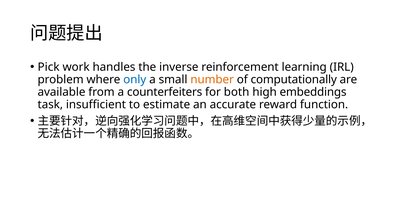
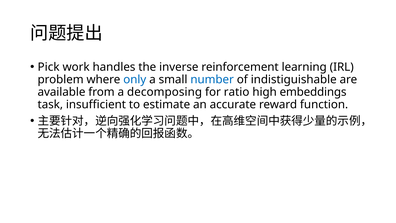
number colour: orange -> blue
computationally: computationally -> indistiguishable
counterfeiters: counterfeiters -> decomposing
both: both -> ratio
